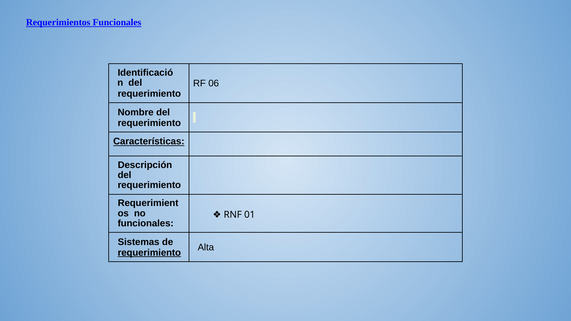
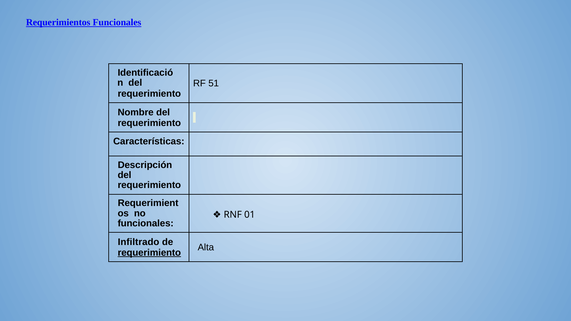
06: 06 -> 51
Características underline: present -> none
Sistemas: Sistemas -> Infiltrado
